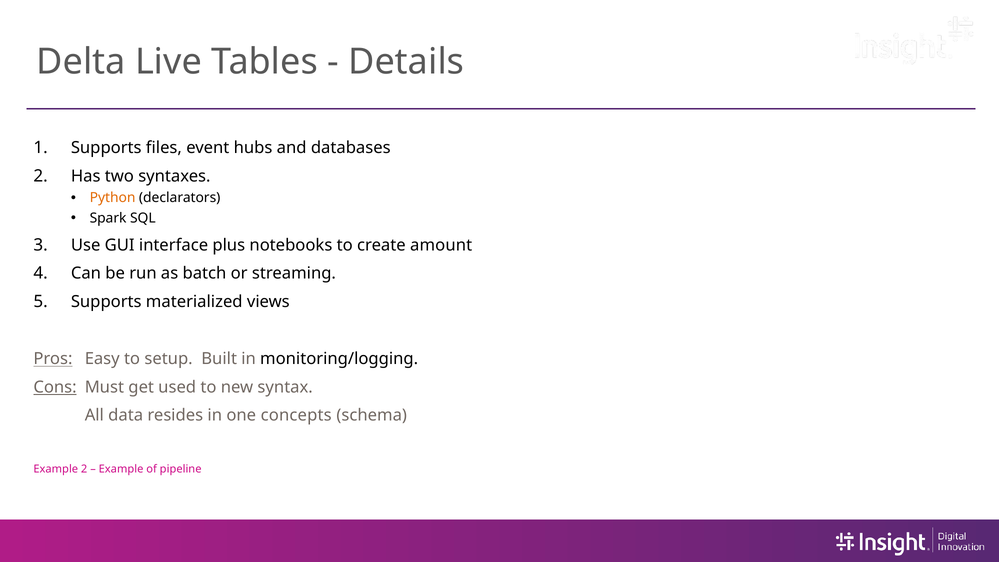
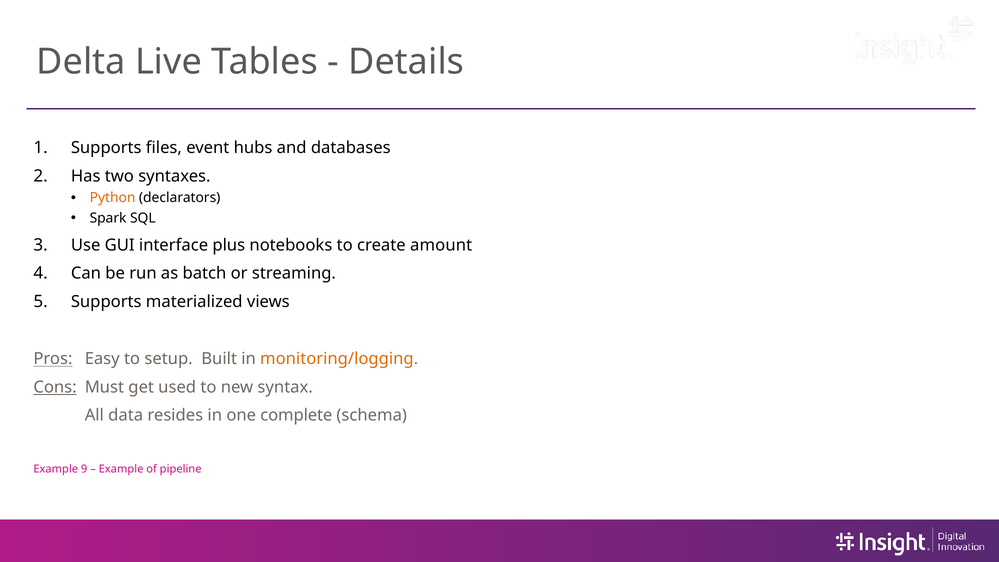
monitoring/logging colour: black -> orange
concepts: concepts -> complete
Example 2: 2 -> 9
